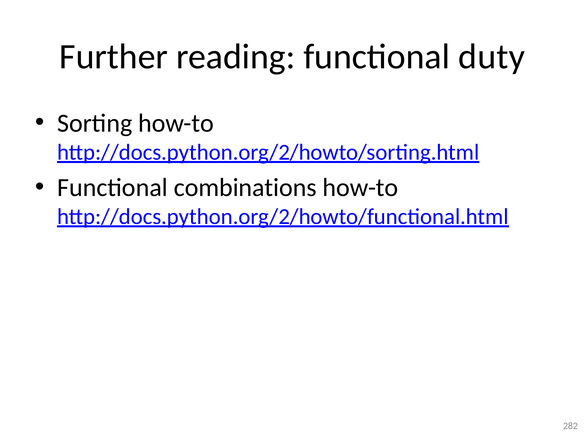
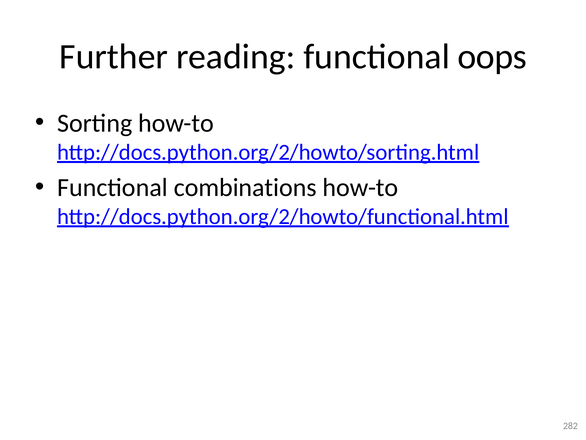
duty: duty -> oops
